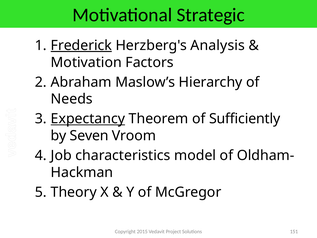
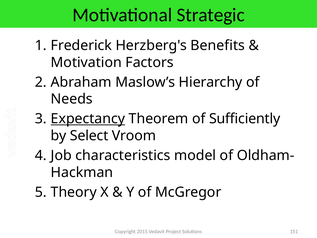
Frederick underline: present -> none
Analysis: Analysis -> Benefits
Seven: Seven -> Select
